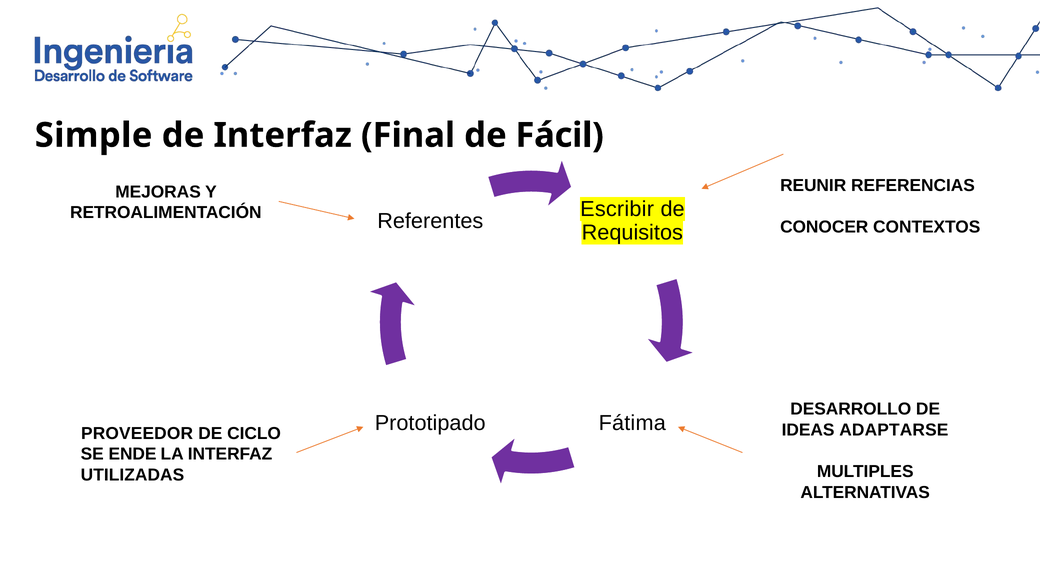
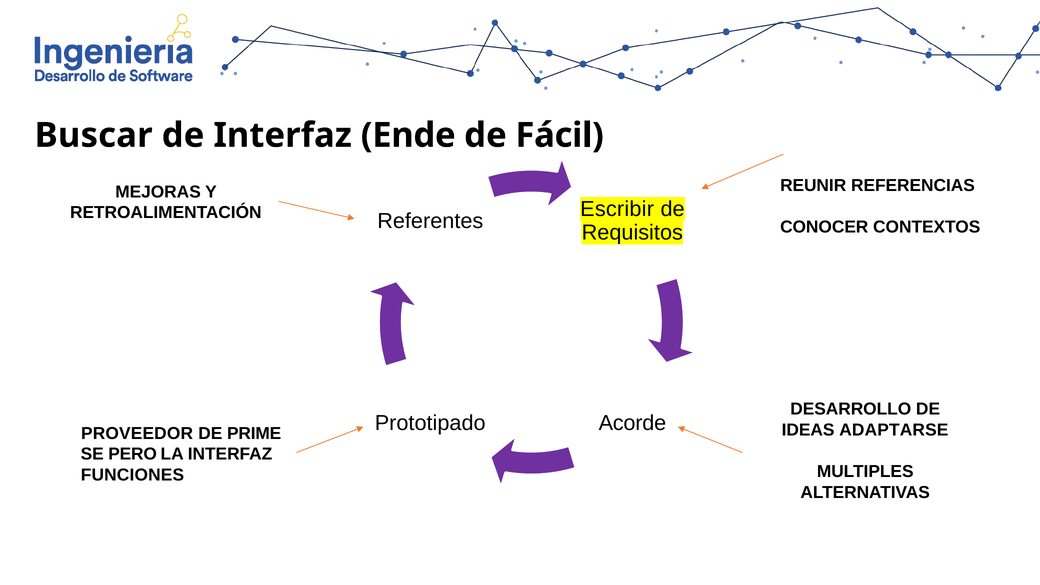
Simple: Simple -> Buscar
Final: Final -> Ende
Fátima: Fátima -> Acorde
CICLO: CICLO -> PRIME
ENDE: ENDE -> PERO
UTILIZADAS: UTILIZADAS -> FUNCIONES
